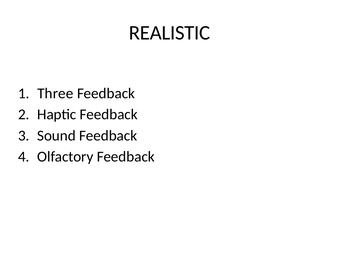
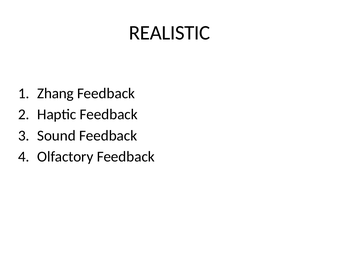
Three: Three -> Zhang
